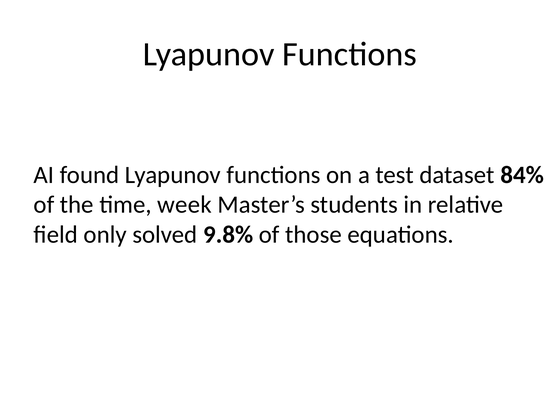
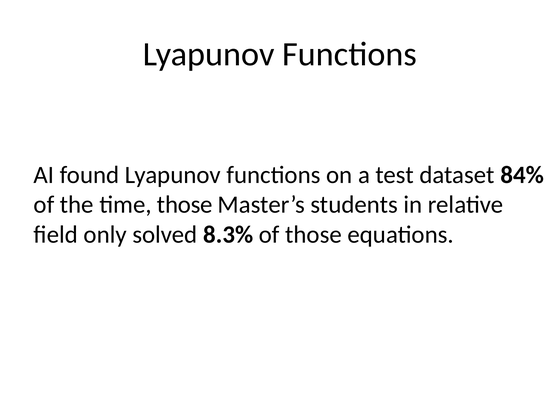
time week: week -> those
9.8%: 9.8% -> 8.3%
